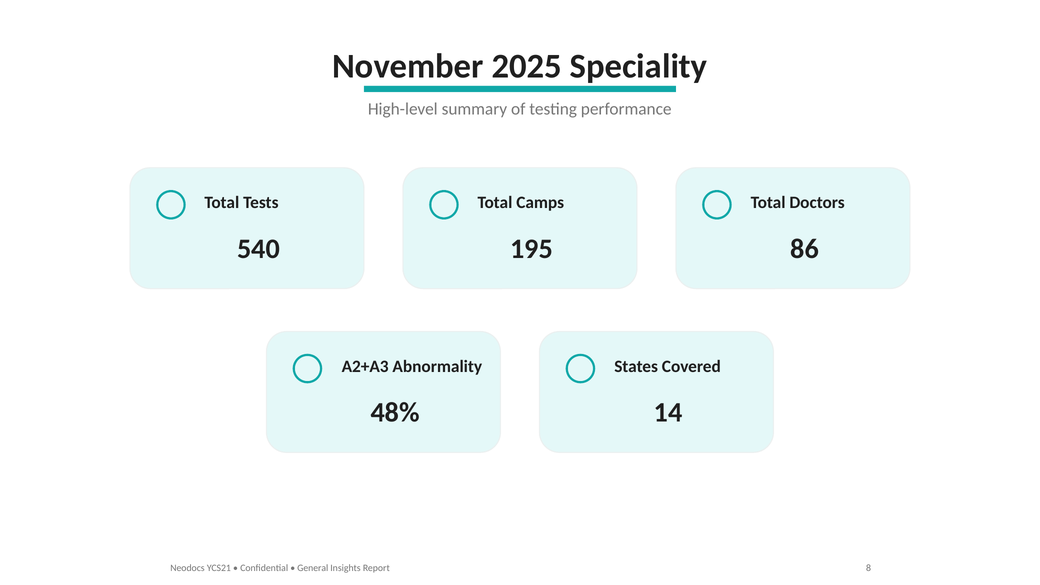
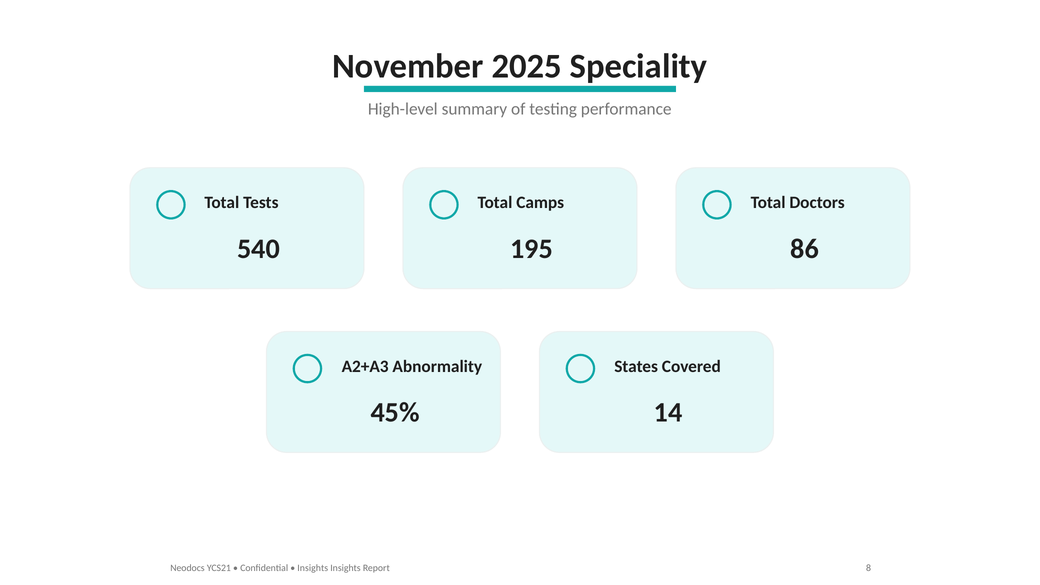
48%: 48% -> 45%
General at (313, 568): General -> Insights
